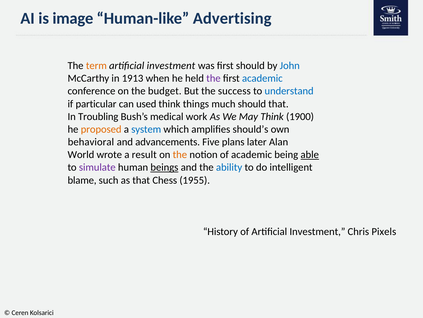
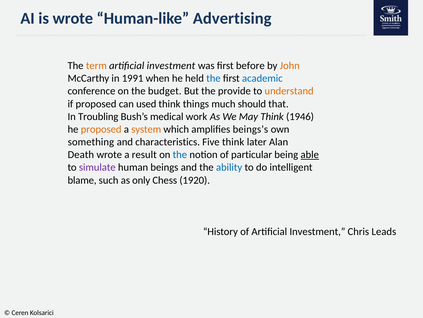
is image: image -> wrote
first should: should -> before
John colour: blue -> orange
1913: 1913 -> 1991
the at (213, 78) colour: purple -> blue
success: success -> provide
understand colour: blue -> orange
if particular: particular -> proposed
1900: 1900 -> 1946
system colour: blue -> orange
should’s: should’s -> beings’s
behavioral: behavioral -> something
advancements: advancements -> characteristics
Five plans: plans -> think
World: World -> Death
the at (180, 154) colour: orange -> blue
of academic: academic -> particular
beings underline: present -> none
as that: that -> only
1955: 1955 -> 1920
Pixels: Pixels -> Leads
